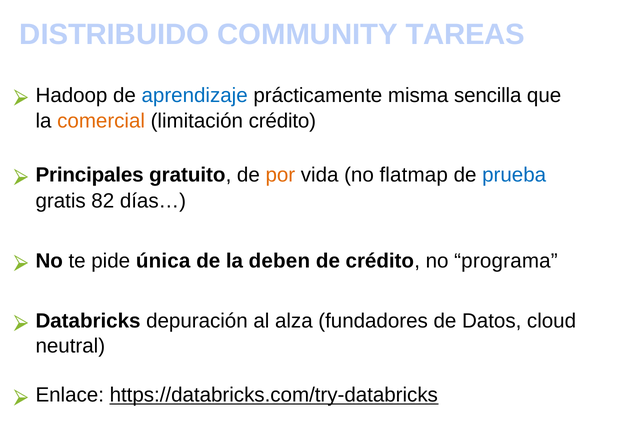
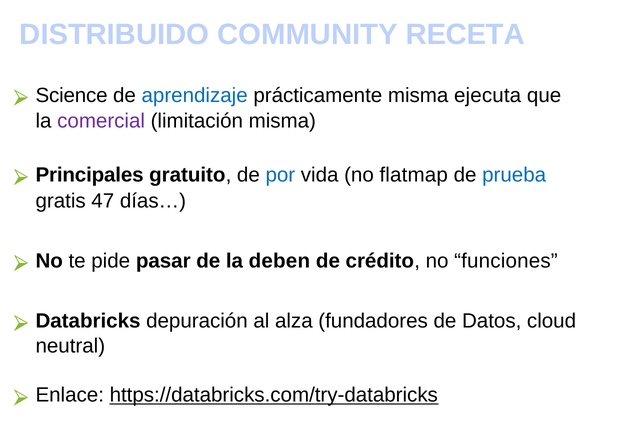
TAREAS: TAREAS -> RECETA
Hadoop at (71, 95): Hadoop -> Science
sencilla: sencilla -> ejecuta
comercial colour: orange -> purple
limitación crédito: crédito -> misma
por colour: orange -> blue
82: 82 -> 47
única: única -> pasar
programa: programa -> funciones
